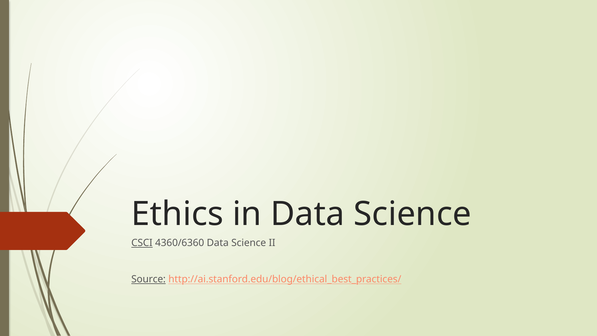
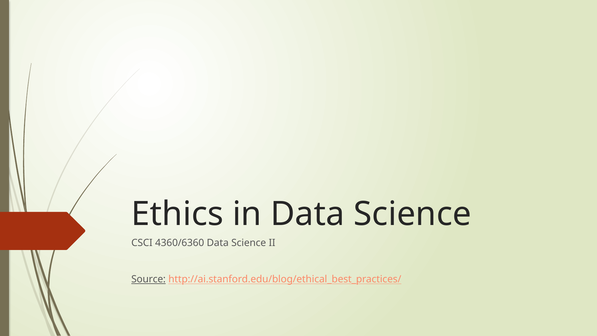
CSCI underline: present -> none
